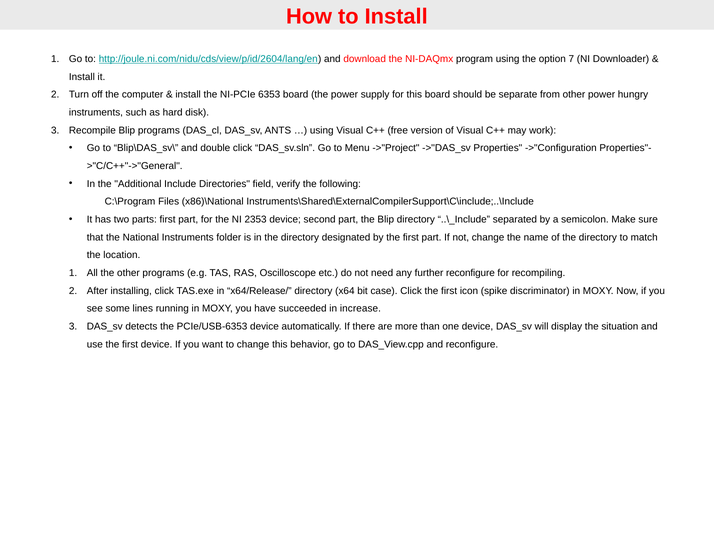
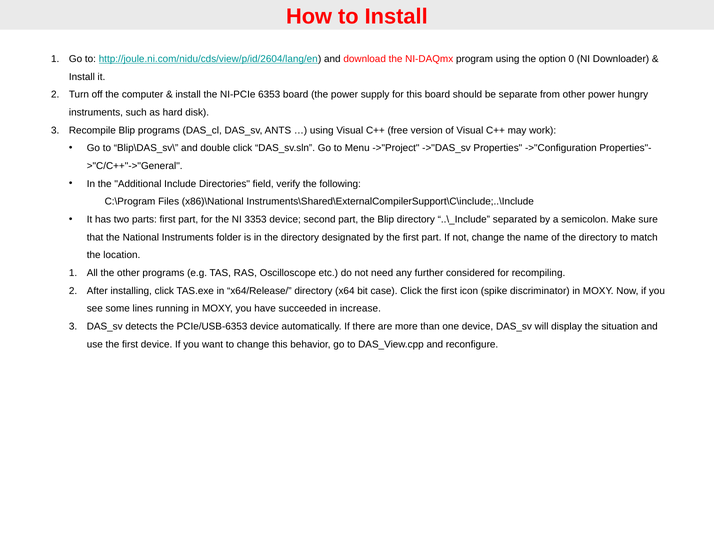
7: 7 -> 0
2353: 2353 -> 3353
further reconfigure: reconfigure -> considered
